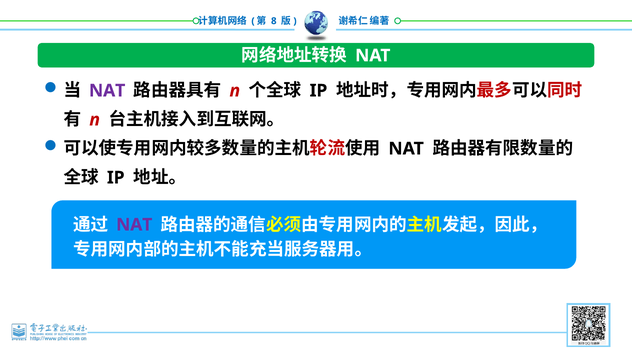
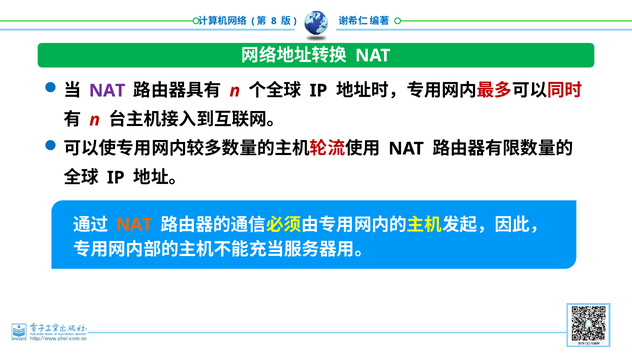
NAT at (134, 224) colour: purple -> orange
